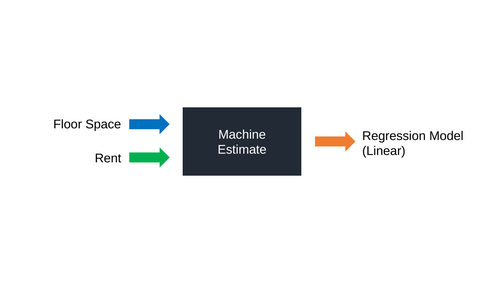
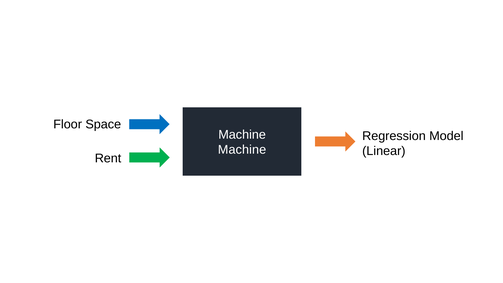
Estimate at (242, 150): Estimate -> Machine
